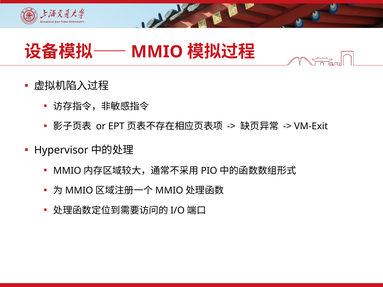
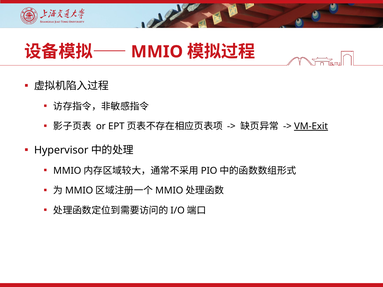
VM-Exit underline: none -> present
